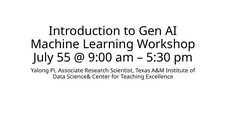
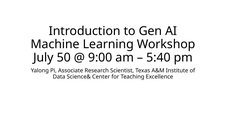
55: 55 -> 50
5:30: 5:30 -> 5:40
